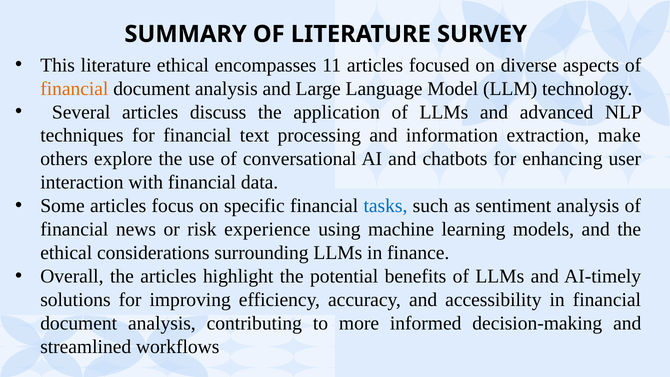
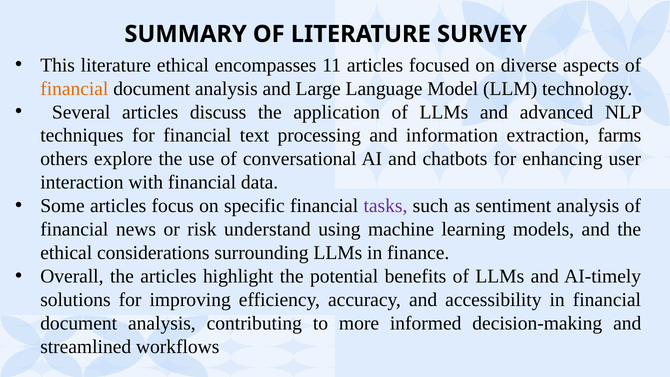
make: make -> farms
tasks colour: blue -> purple
experience: experience -> understand
